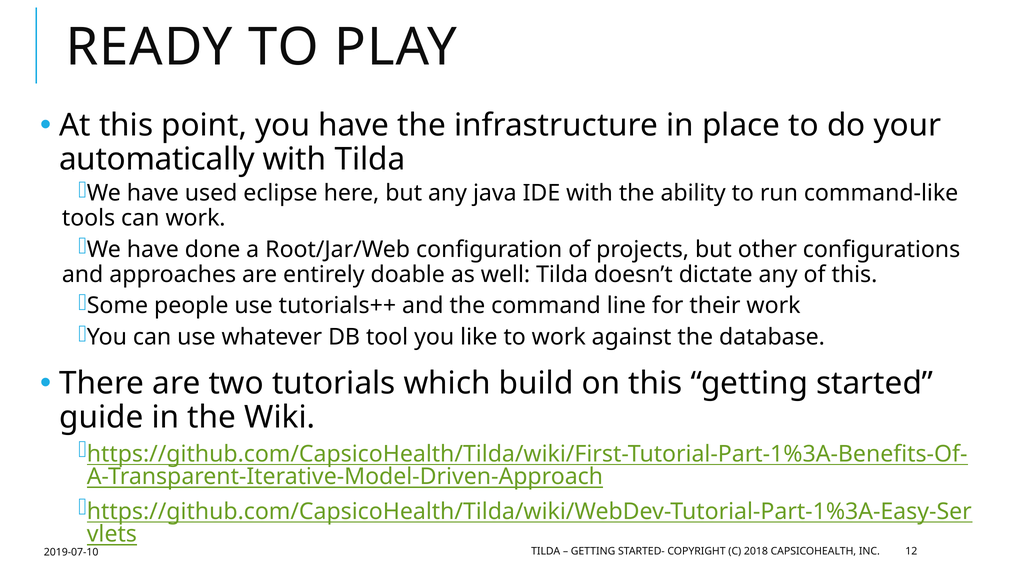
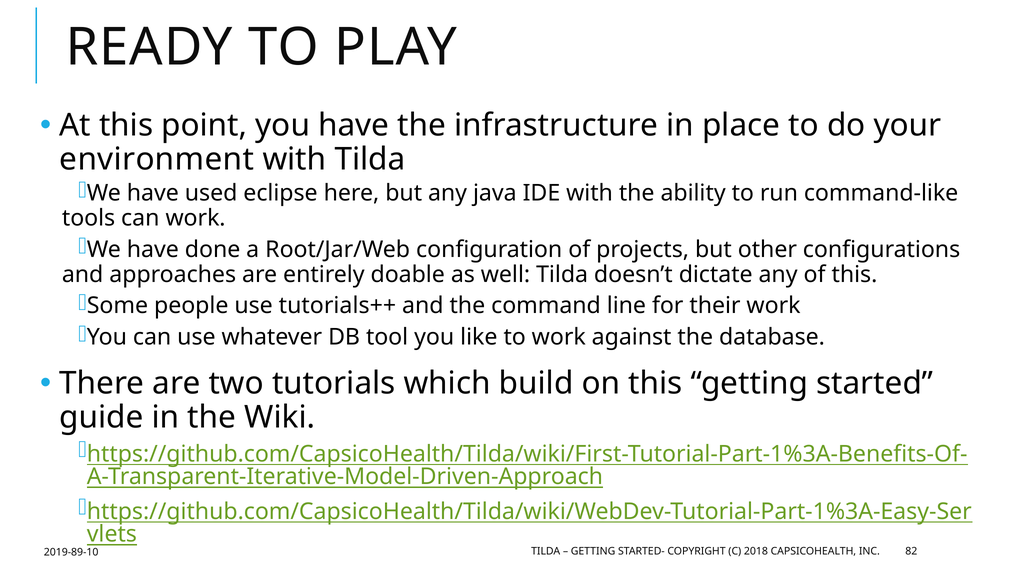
automatically: automatically -> environment
12: 12 -> 82
2019-07-10: 2019-07-10 -> 2019-89-10
